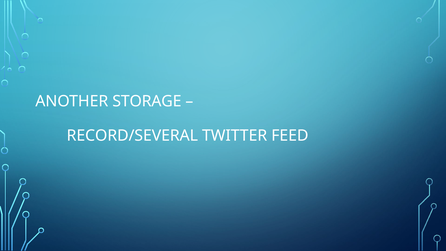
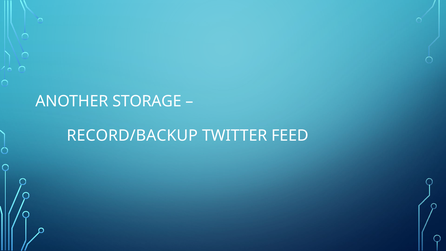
RECORD/SEVERAL: RECORD/SEVERAL -> RECORD/BACKUP
